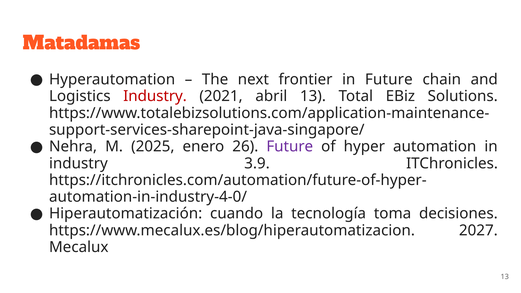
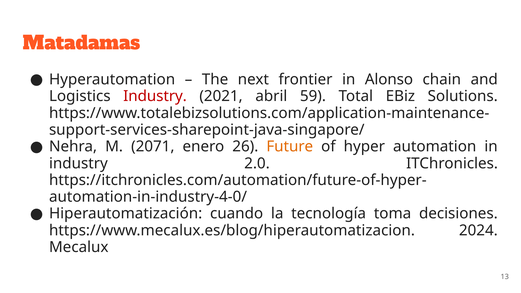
in Future: Future -> Alonso
abril 13: 13 -> 59
2025: 2025 -> 2071
Future at (290, 147) colour: purple -> orange
3.9: 3.9 -> 2.0
2027: 2027 -> 2024
